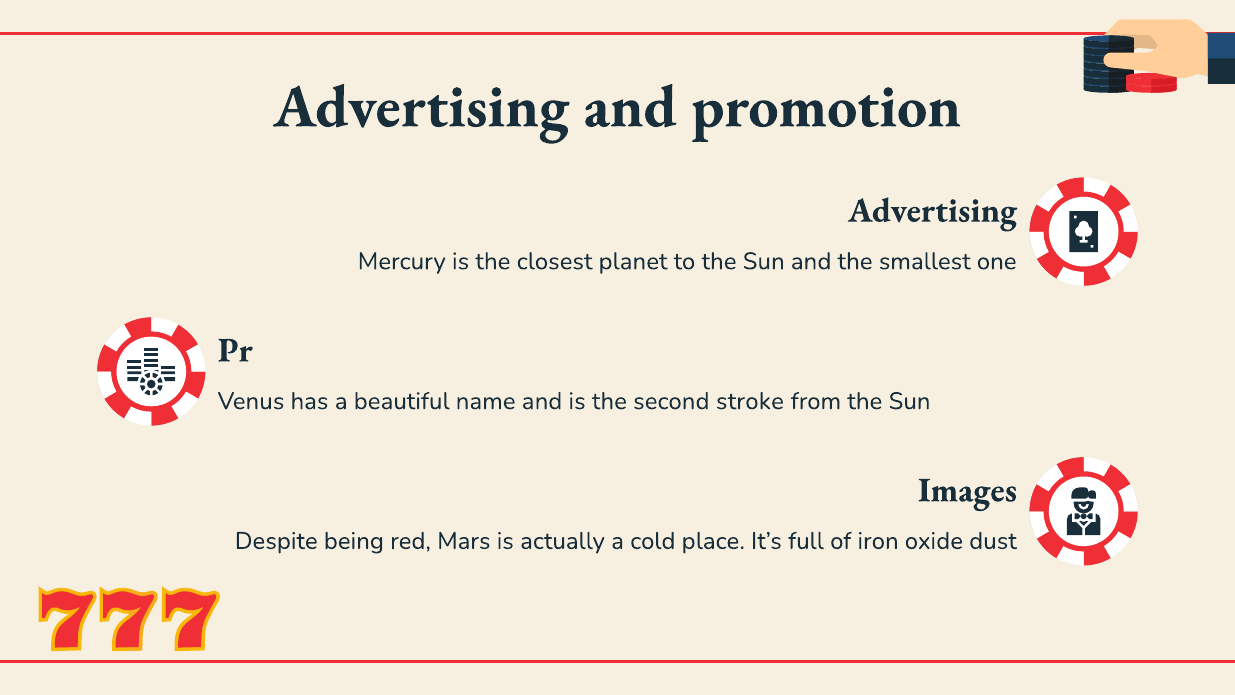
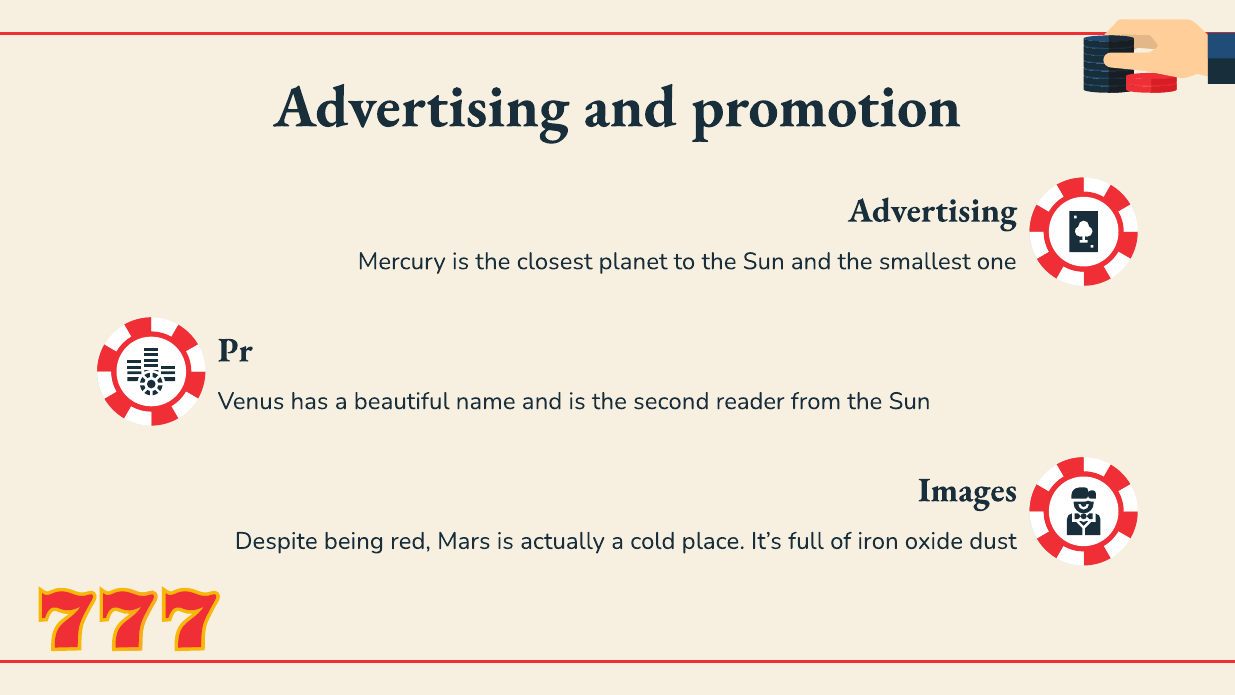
stroke: stroke -> reader
